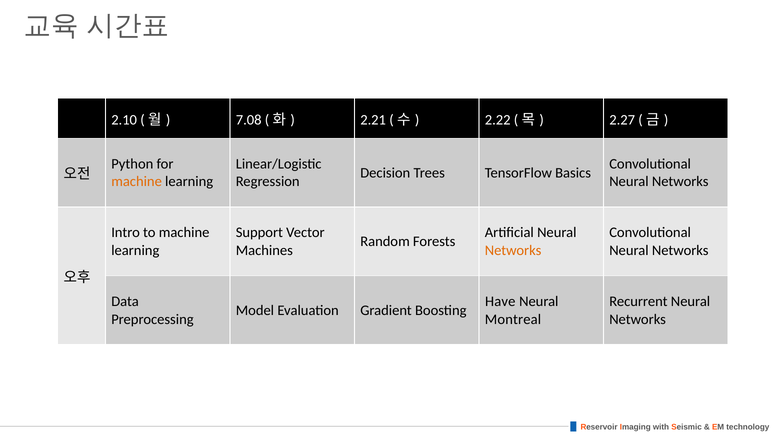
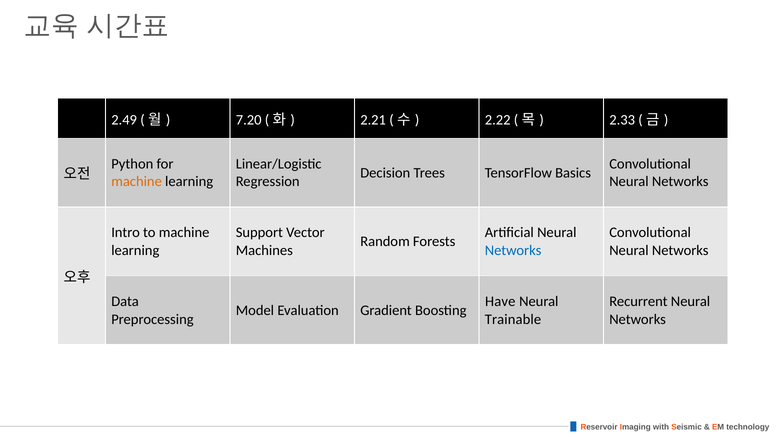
2.10: 2.10 -> 2.49
7.08: 7.08 -> 7.20
2.27: 2.27 -> 2.33
Networks at (513, 250) colour: orange -> blue
Montreal: Montreal -> Trainable
